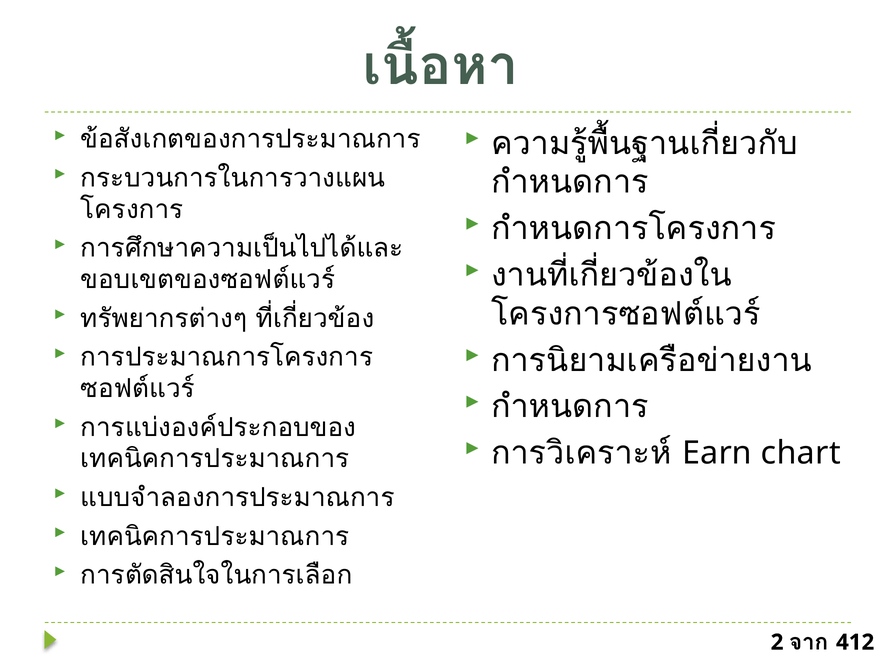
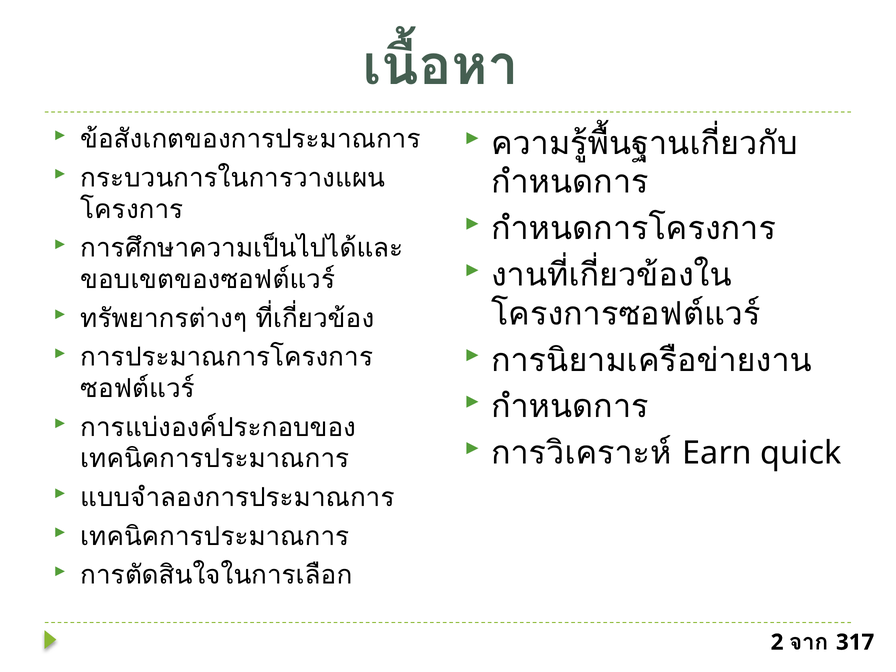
chart: chart -> quick
412: 412 -> 317
